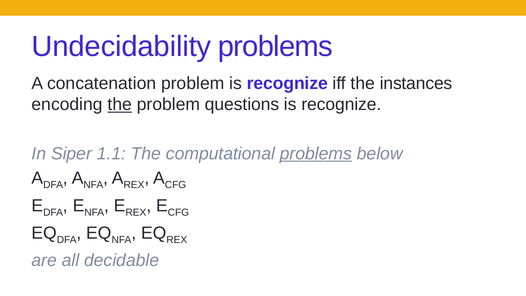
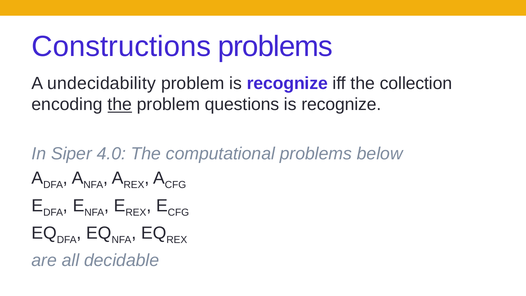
Undecidability: Undecidability -> Constructions
concatenation: concatenation -> undecidability
instances: instances -> collection
1.1: 1.1 -> 4.0
problems at (316, 154) underline: present -> none
